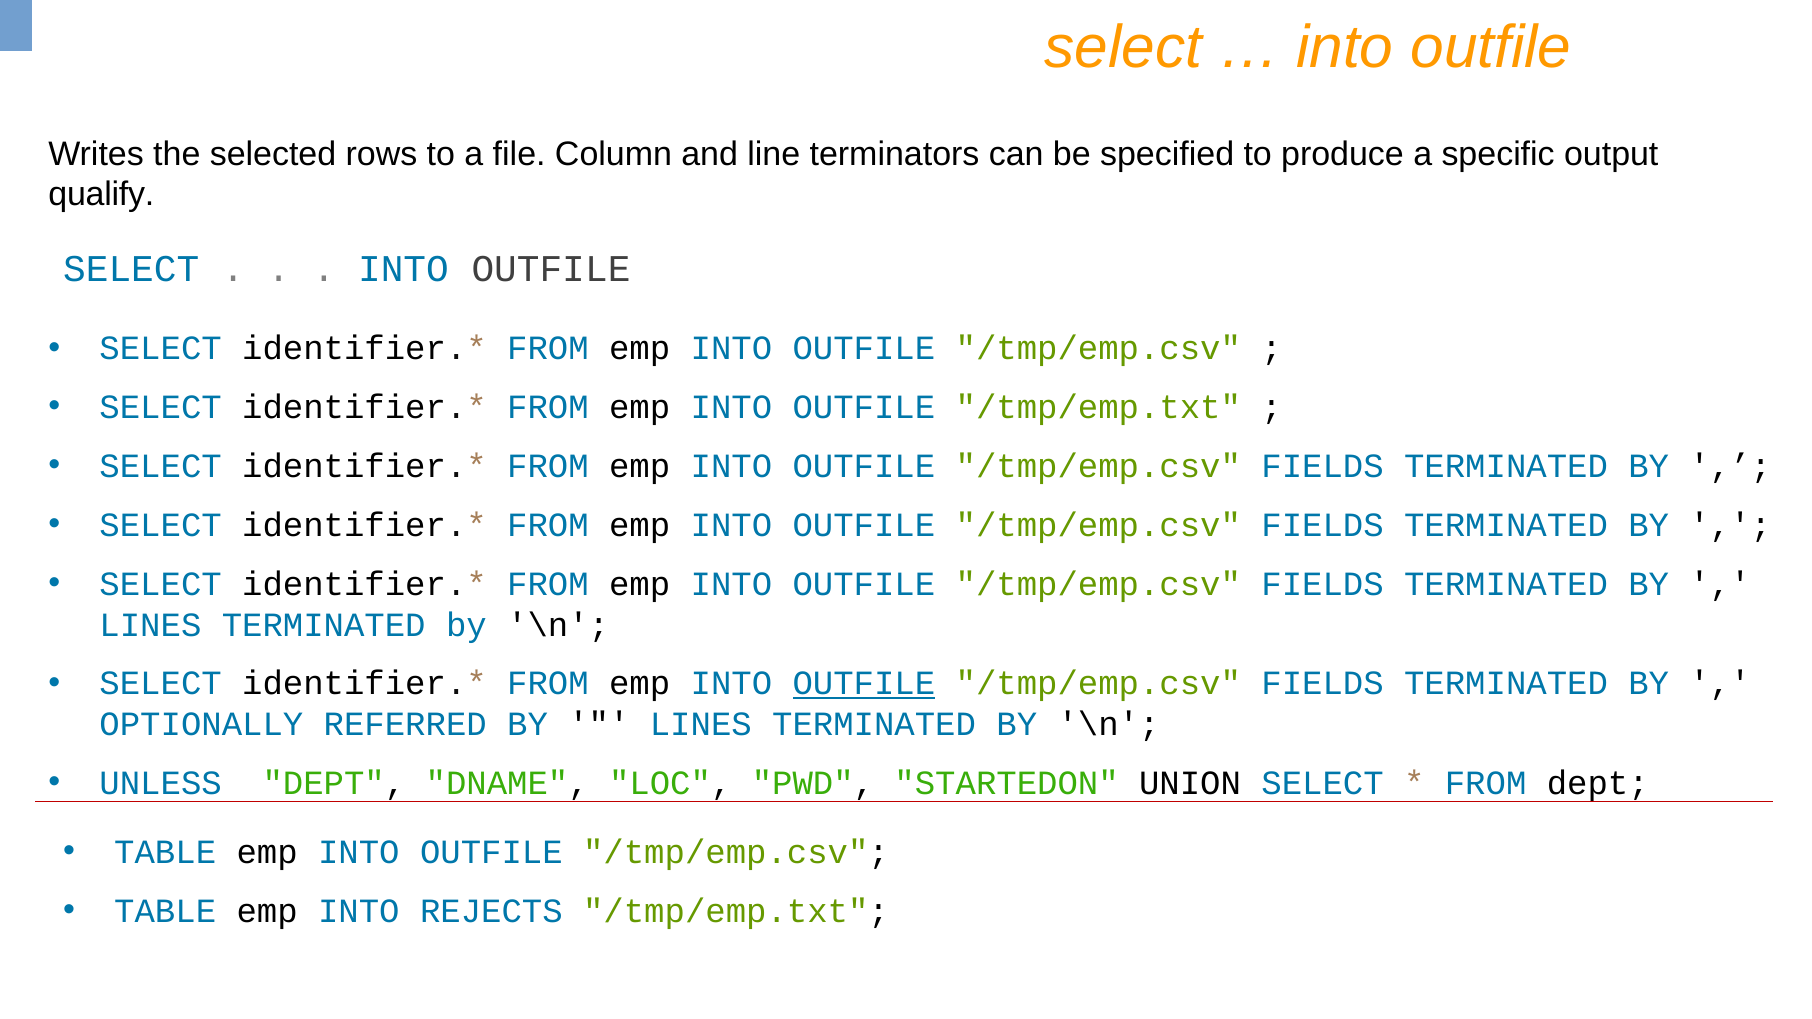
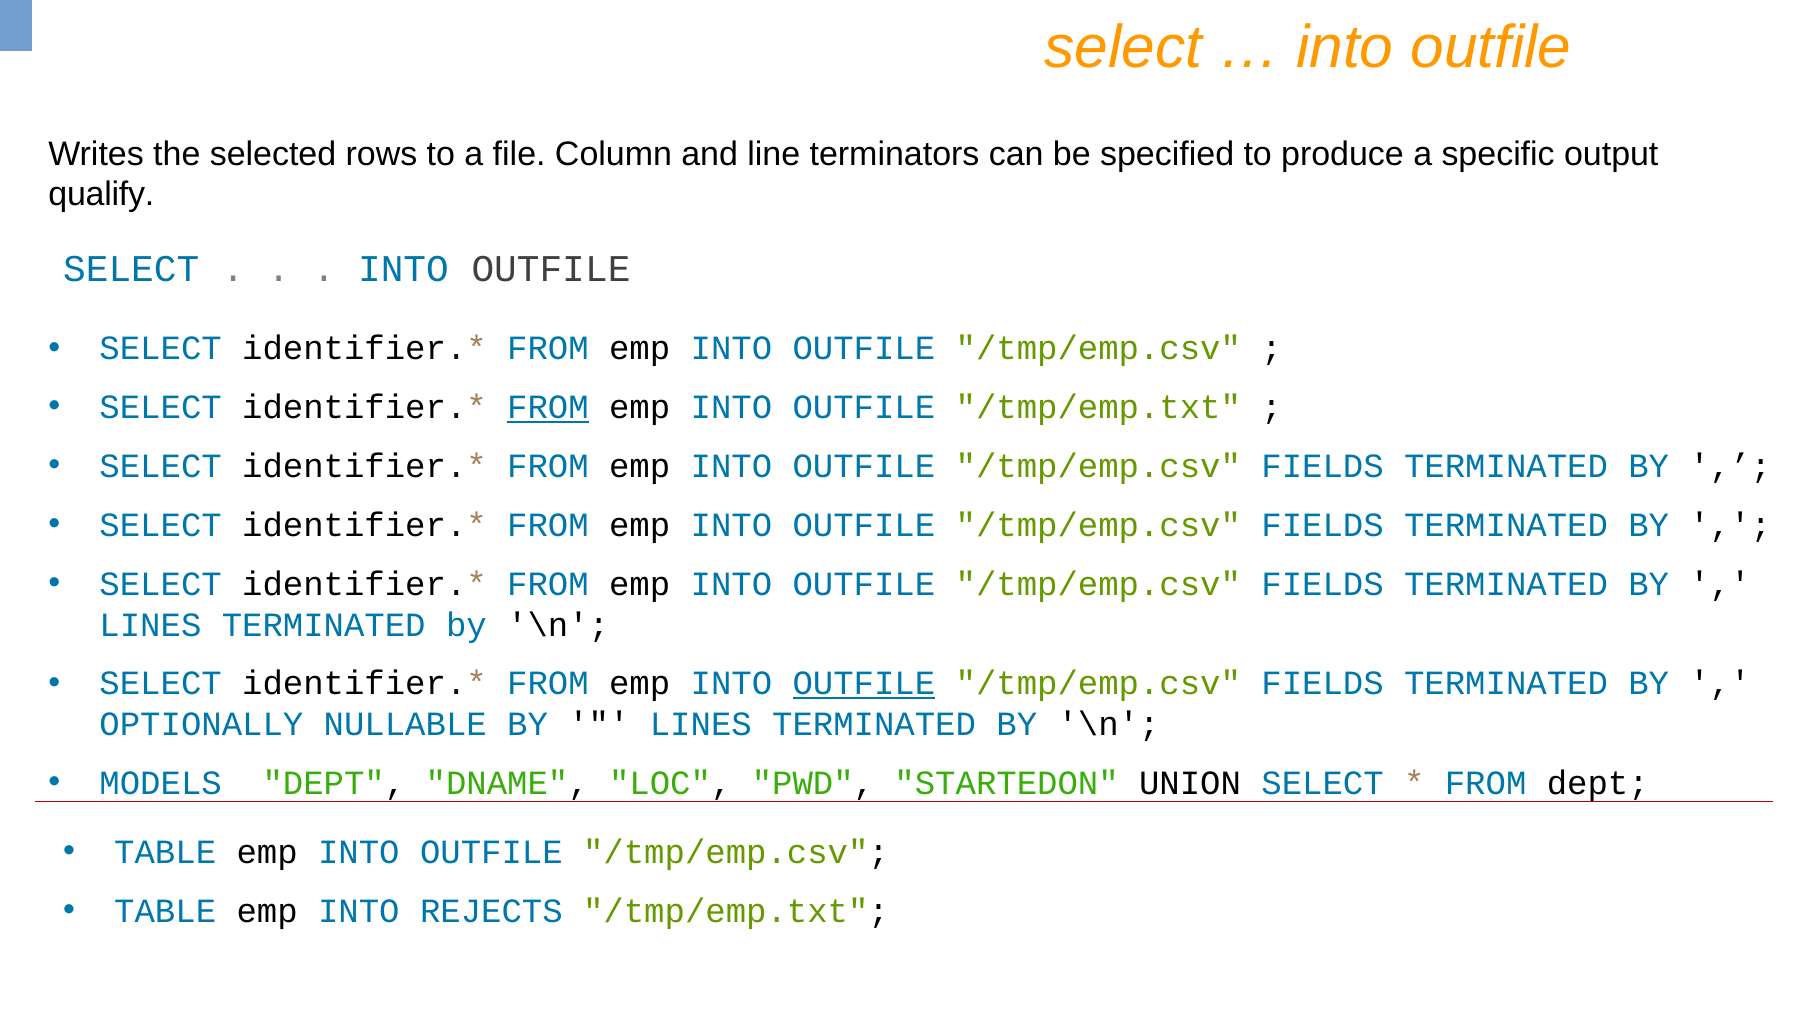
FROM at (548, 408) underline: none -> present
REFERRED: REFERRED -> NULLABLE
UNLESS: UNLESS -> MODELS
